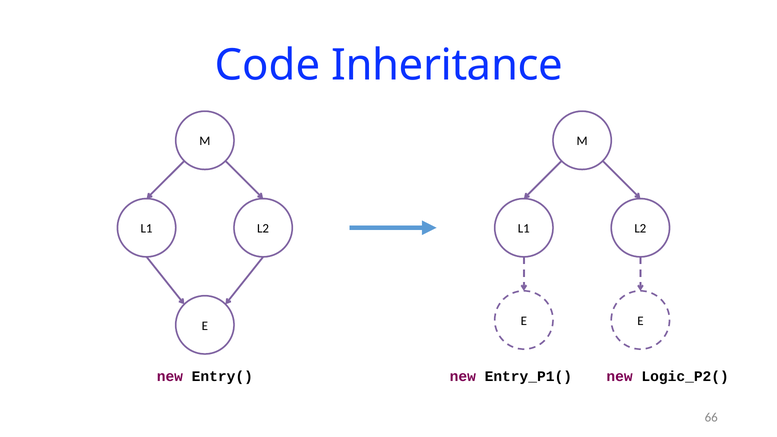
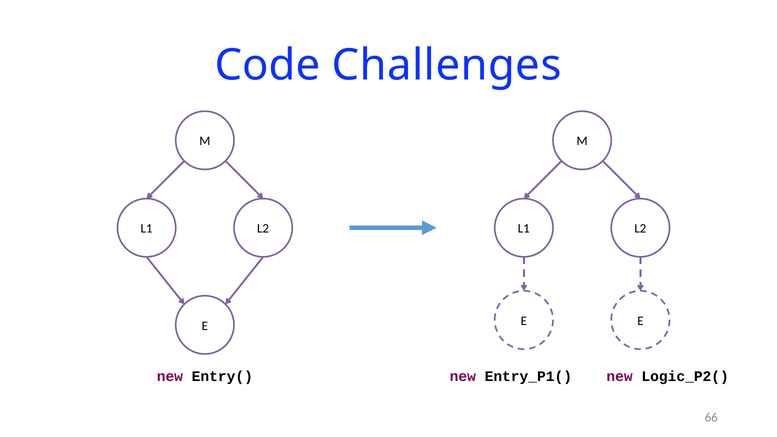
Inheritance: Inheritance -> Challenges
